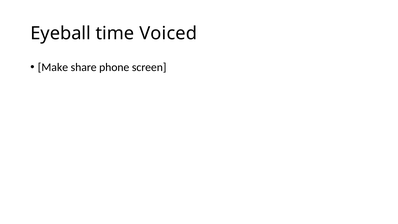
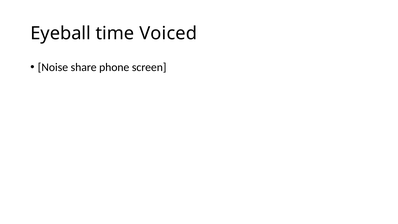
Make: Make -> Noise
